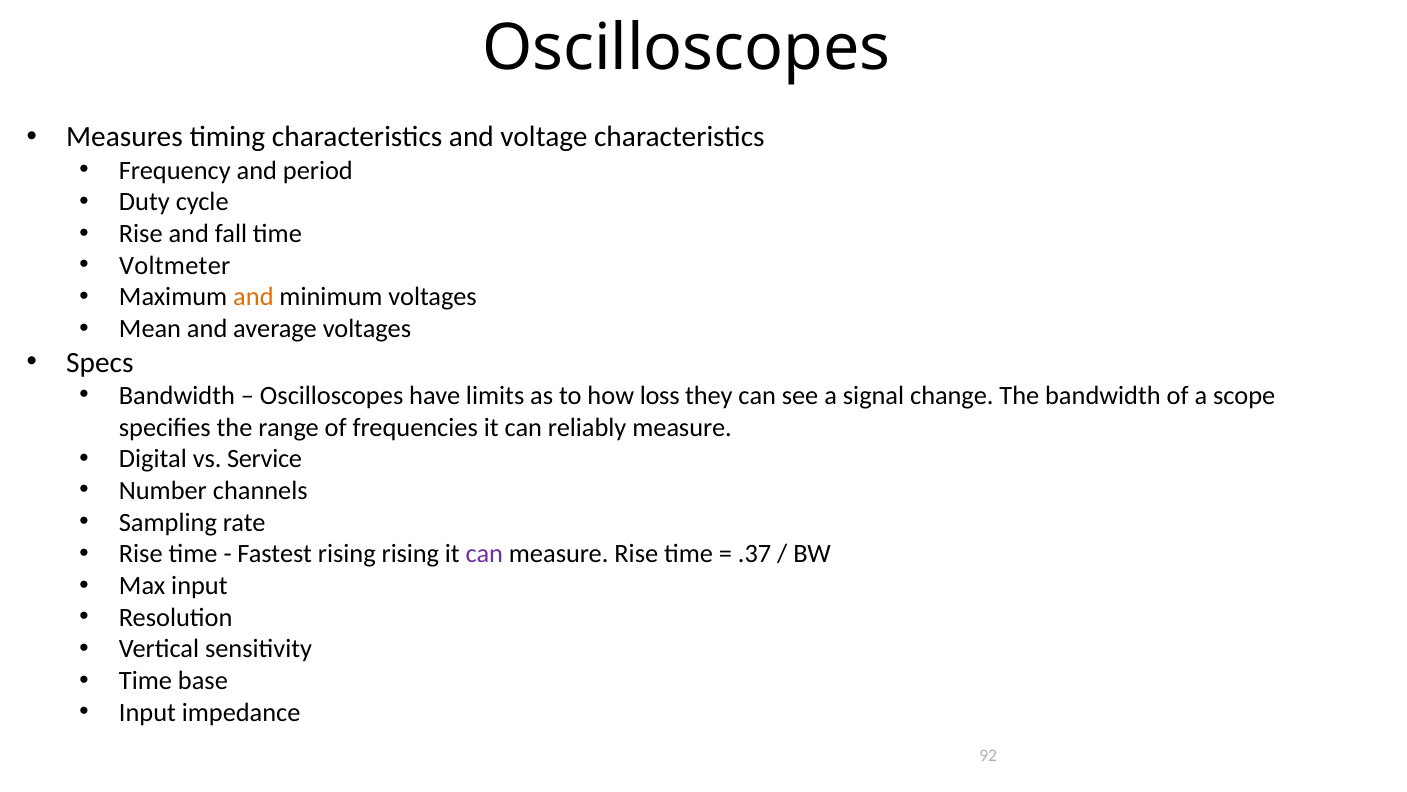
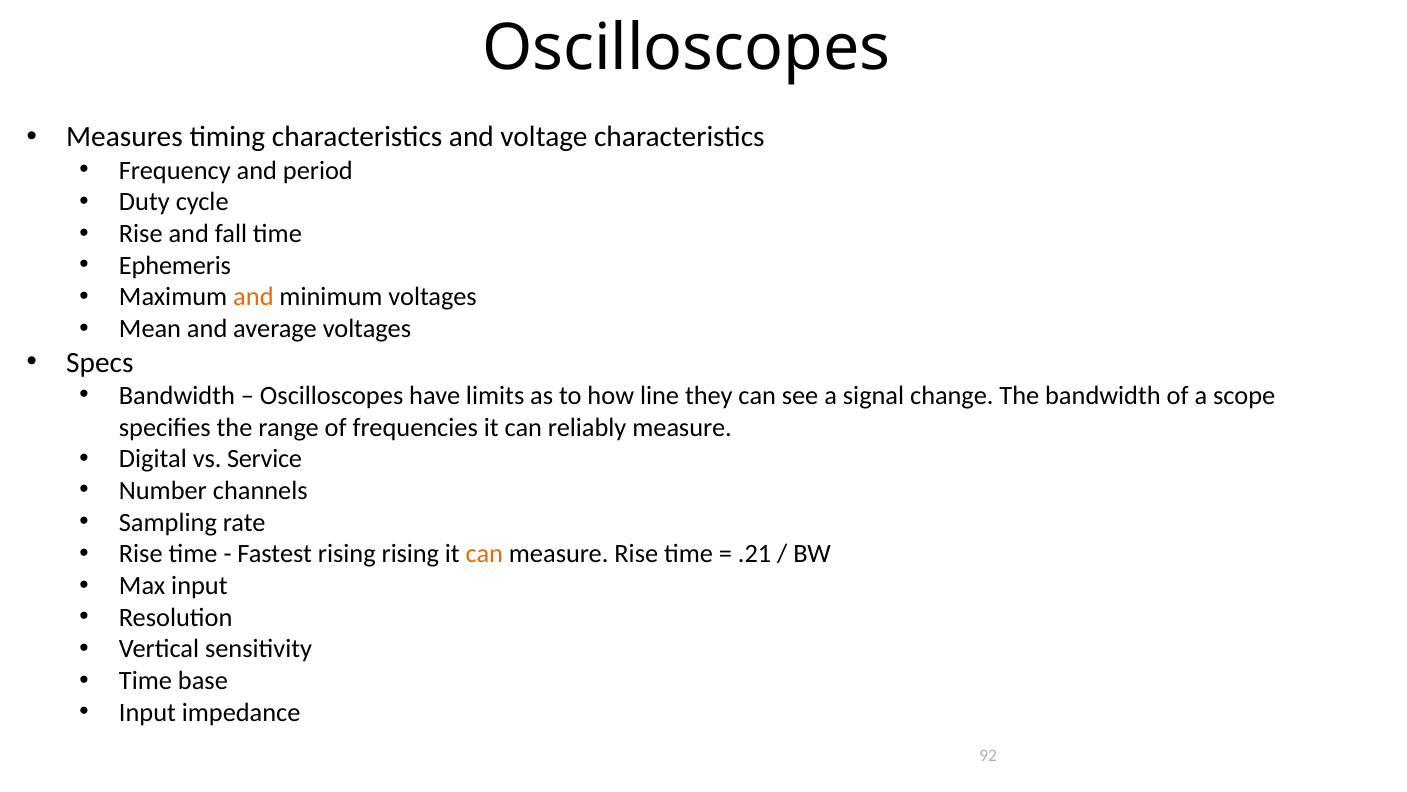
Voltmeter: Voltmeter -> Ephemeris
loss: loss -> line
can at (484, 554) colour: purple -> orange
.37: .37 -> .21
